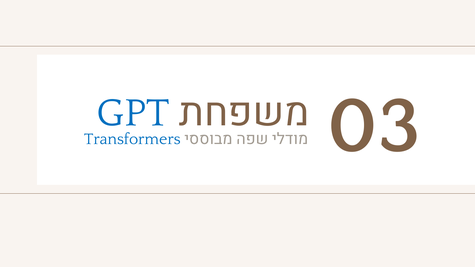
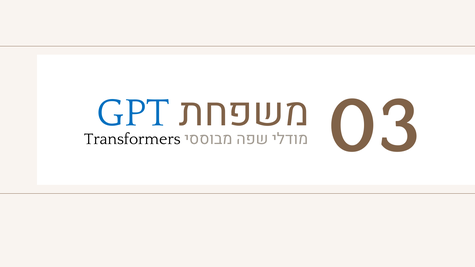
Transformers colour: blue -> black
